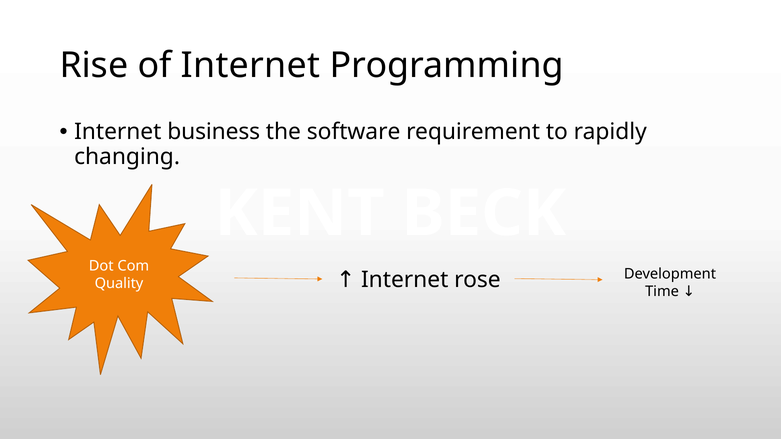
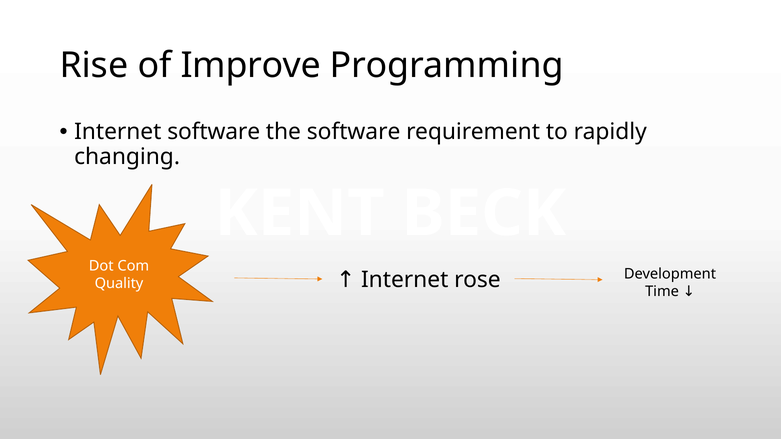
of Internet: Internet -> Improve
Internet business: business -> software
